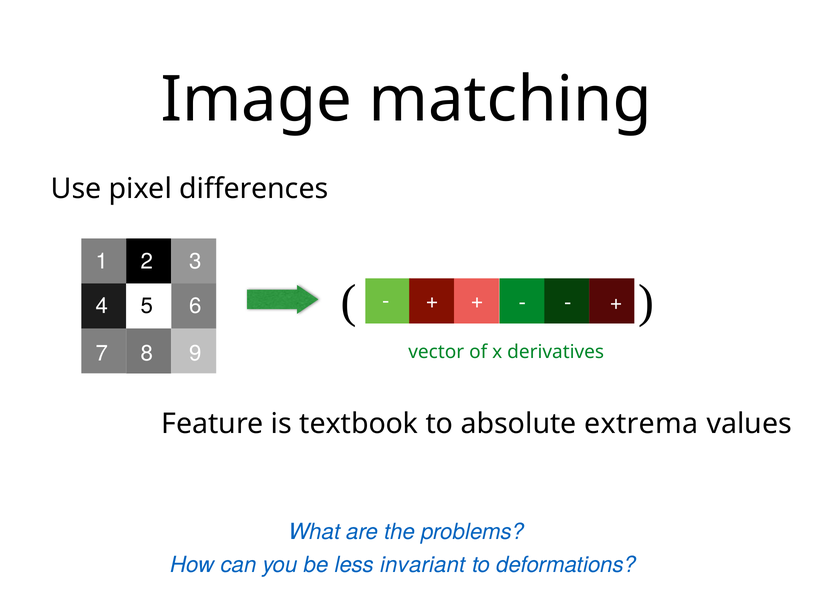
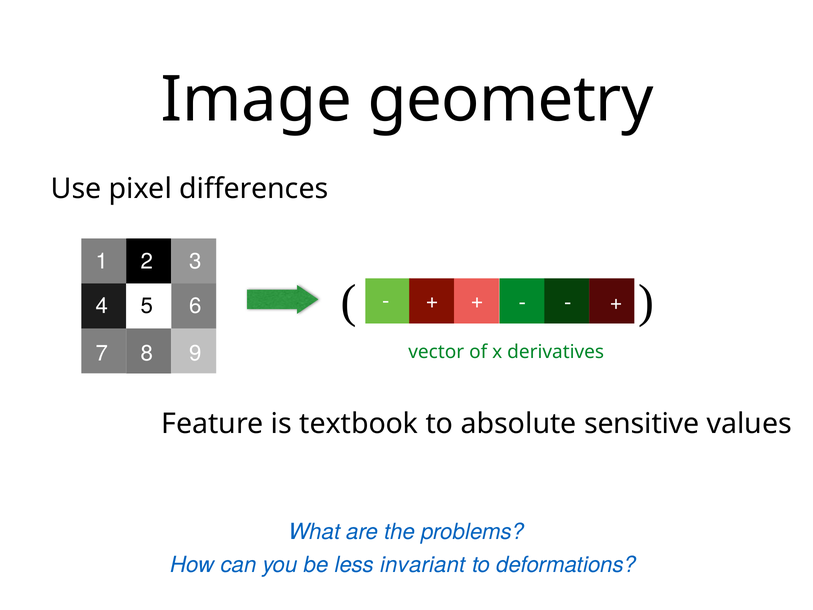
matching: matching -> geometry
extrema: extrema -> sensitive
